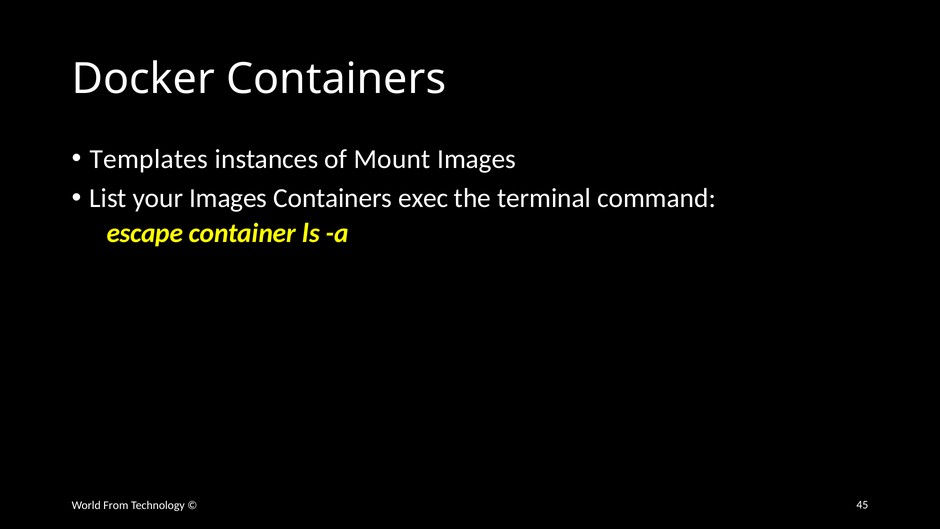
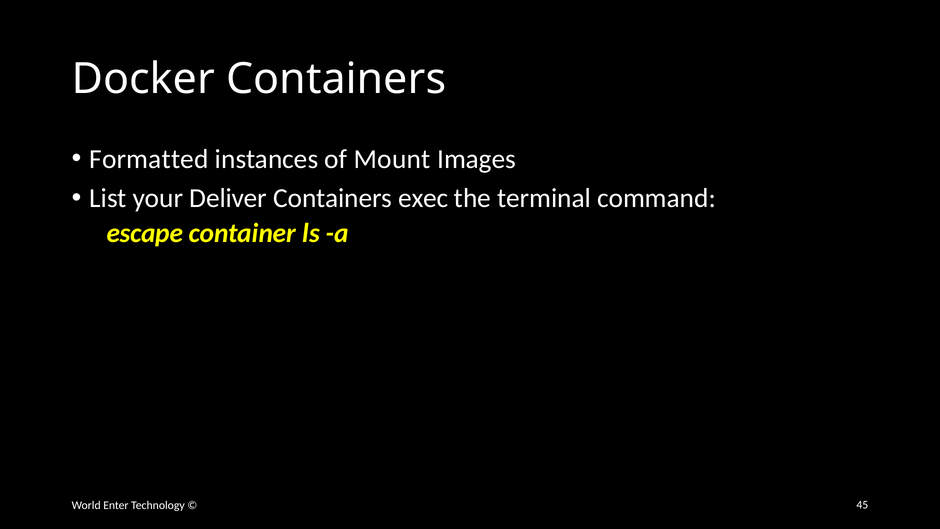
Templates: Templates -> Formatted
your Images: Images -> Deliver
From: From -> Enter
